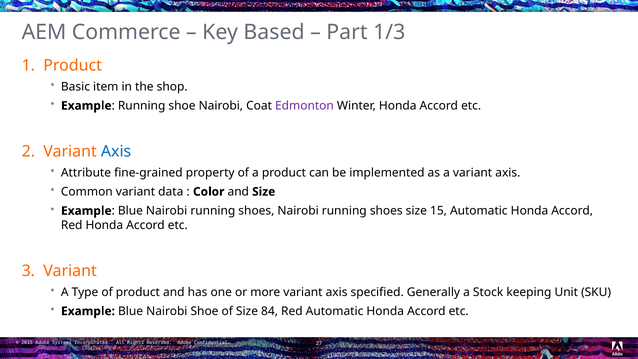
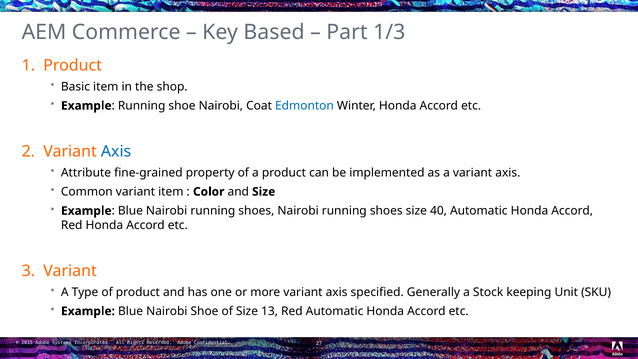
Edmonton colour: purple -> blue
variant data: data -> item
15: 15 -> 40
84: 84 -> 13
